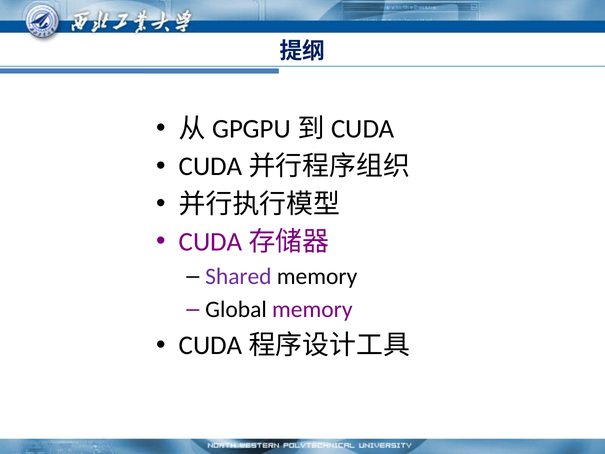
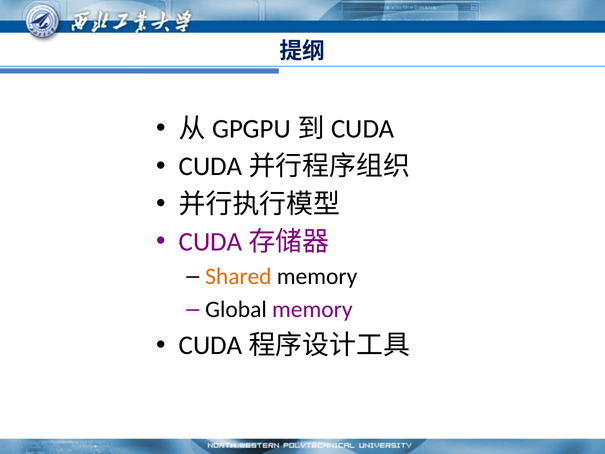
Shared colour: purple -> orange
